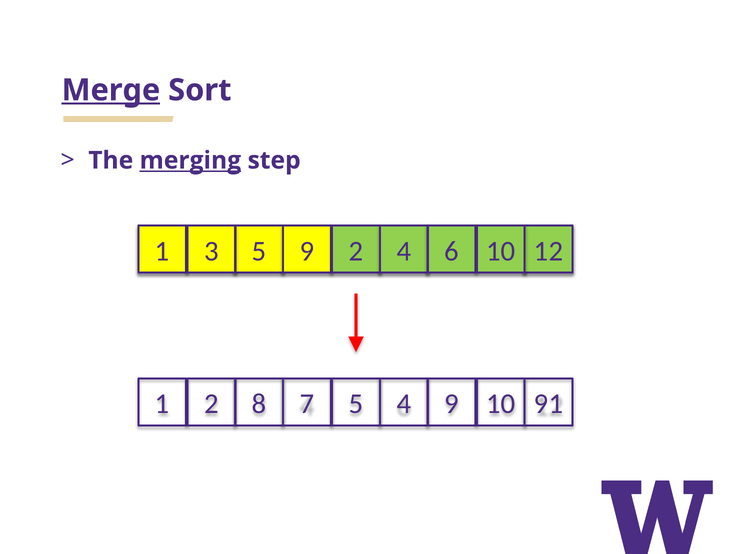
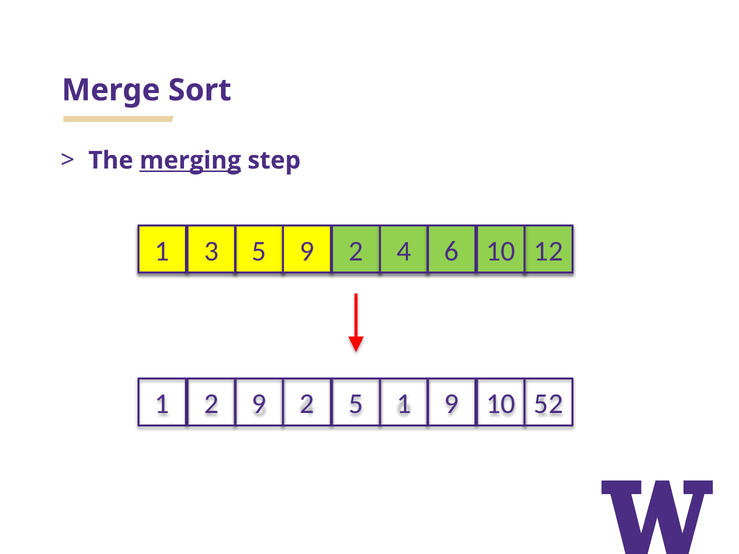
Merge underline: present -> none
8 at (259, 404): 8 -> 9
2 7: 7 -> 2
5 4: 4 -> 1
91: 91 -> 52
